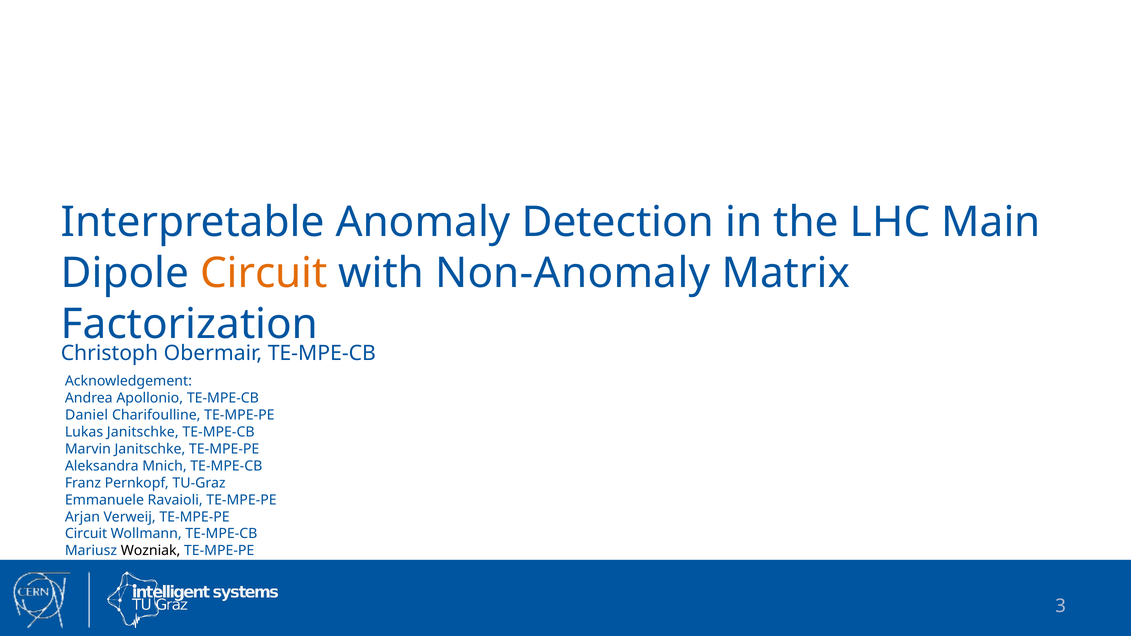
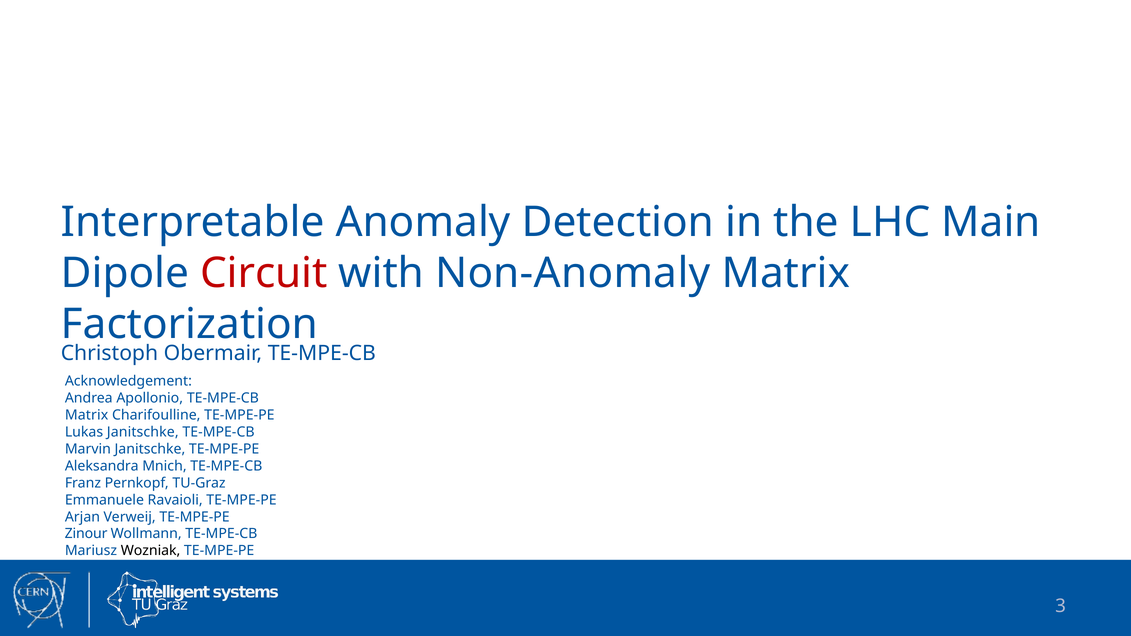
Circuit at (264, 273) colour: orange -> red
Daniel at (87, 415): Daniel -> Matrix
Circuit at (86, 534): Circuit -> Zinour
